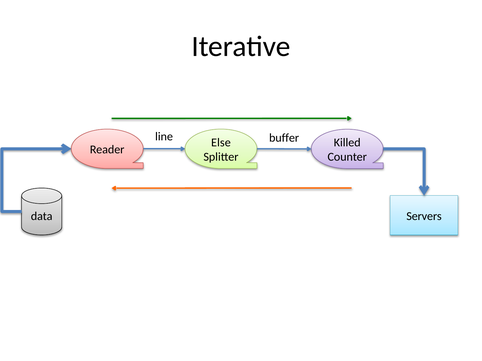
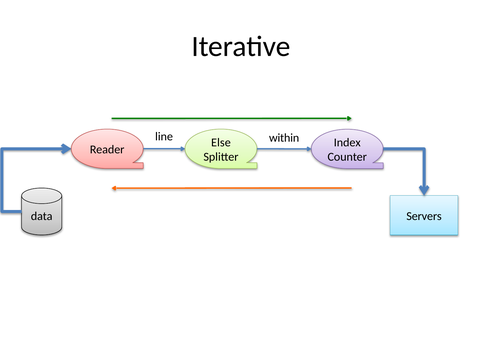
buffer: buffer -> within
Killed: Killed -> Index
